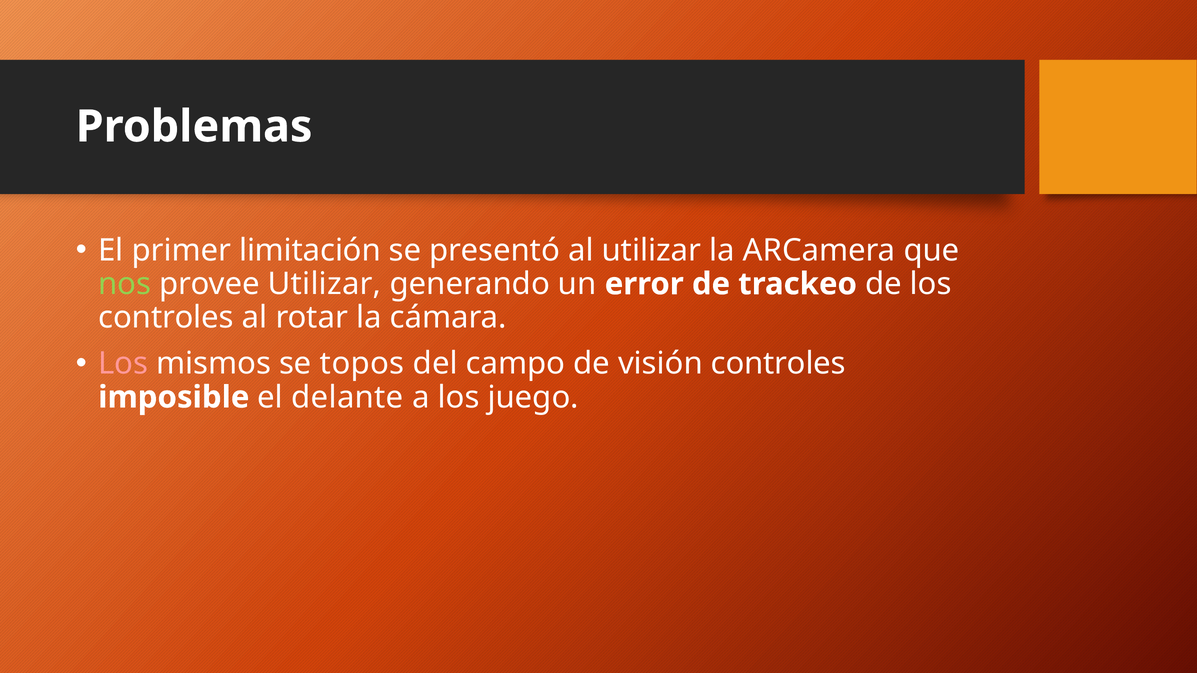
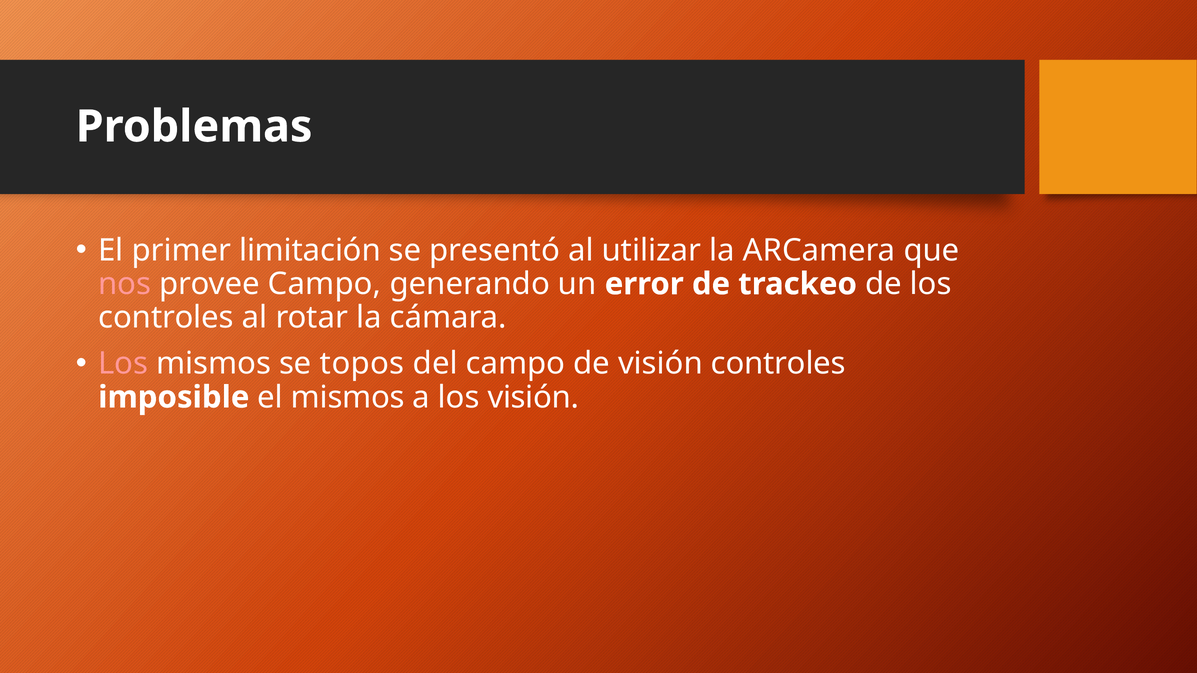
nos colour: light green -> pink
provee Utilizar: Utilizar -> Campo
el delante: delante -> mismos
los juego: juego -> visión
